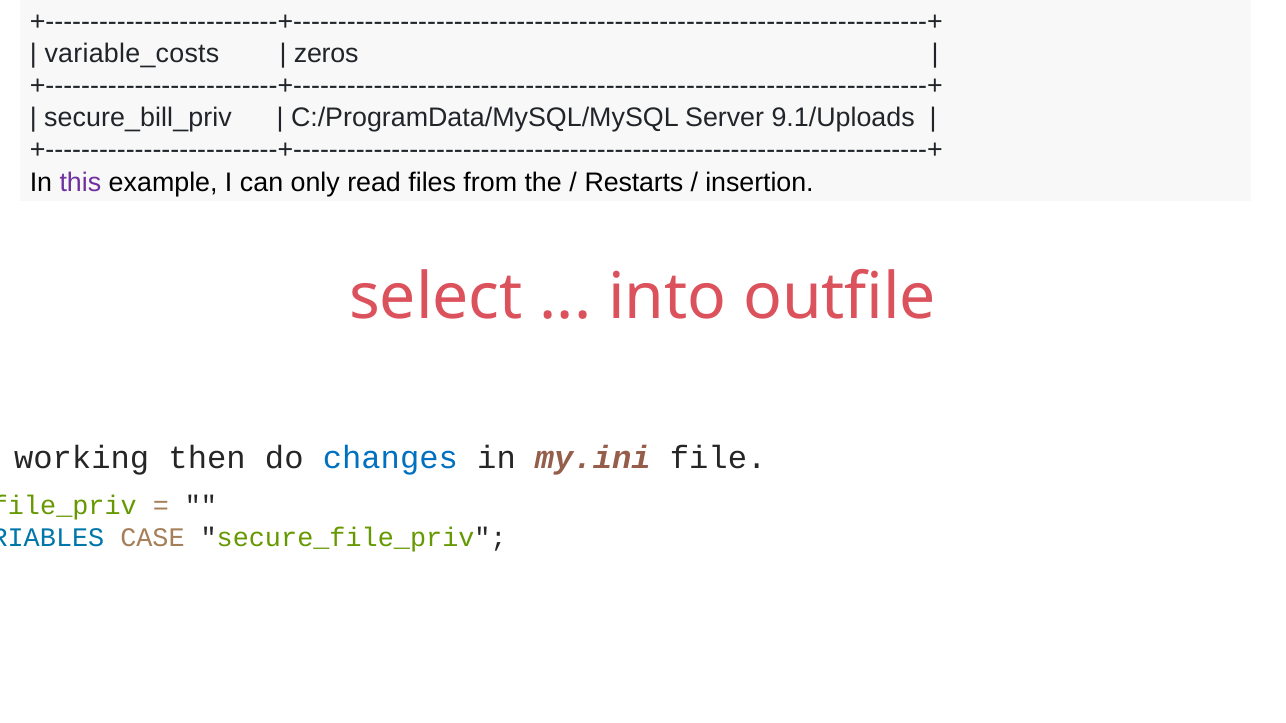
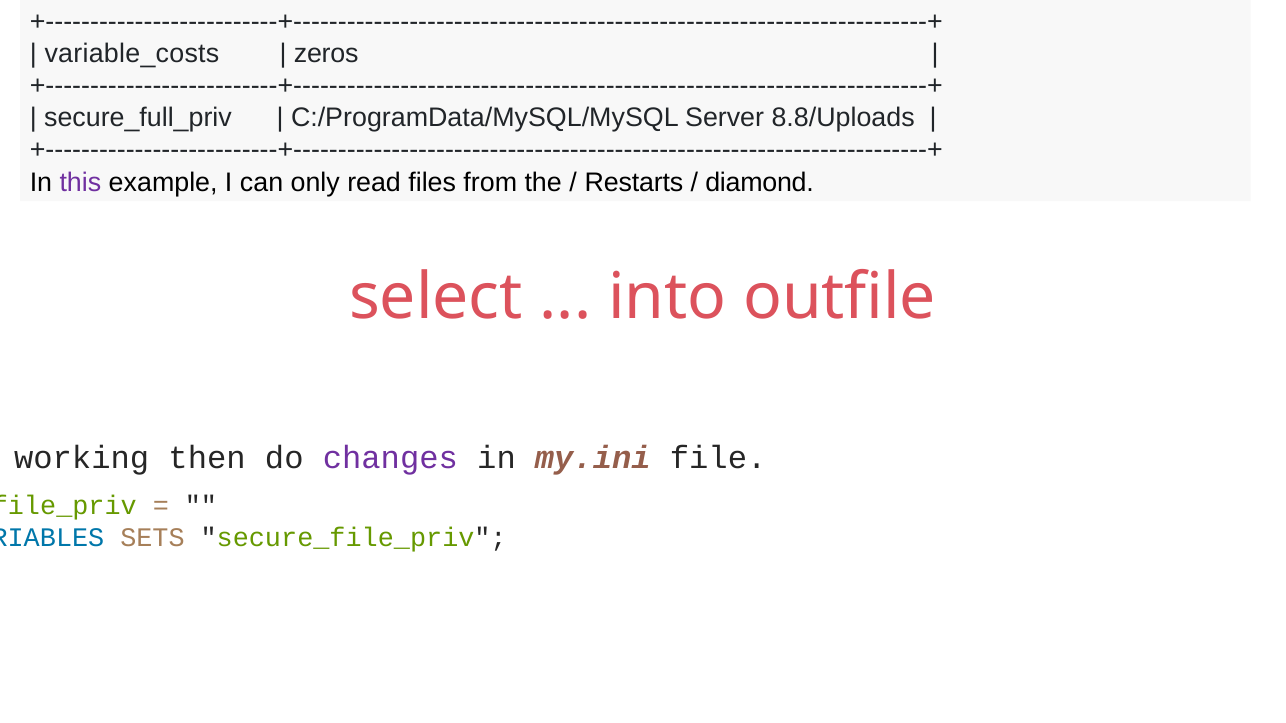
secure_bill_priv: secure_bill_priv -> secure_full_priv
9.1/Uploads: 9.1/Uploads -> 8.8/Uploads
insertion: insertion -> diamond
changes colour: blue -> purple
CASE: CASE -> SETS
